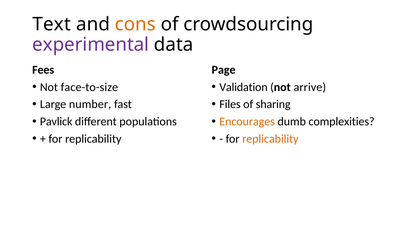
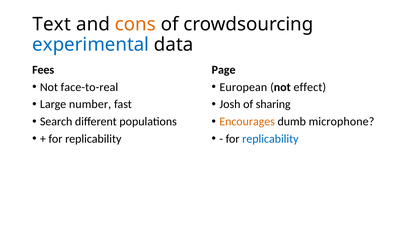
experimental colour: purple -> blue
face-to-size: face-to-size -> face-to-real
Validation: Validation -> European
arrive: arrive -> effect
Files: Files -> Josh
Pavlick: Pavlick -> Search
complexities: complexities -> microphone
replicability at (270, 139) colour: orange -> blue
